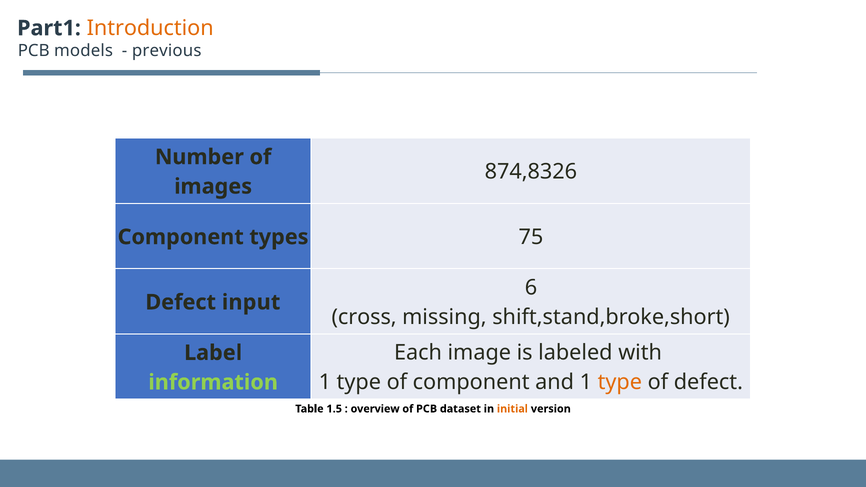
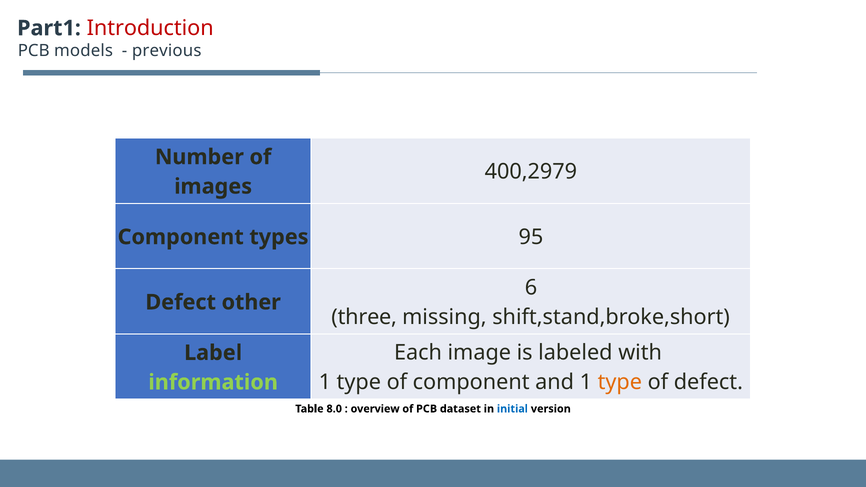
Introduction colour: orange -> red
874,8326: 874,8326 -> 400,2979
75: 75 -> 95
input: input -> other
cross: cross -> three
1.5: 1.5 -> 8.0
initial colour: orange -> blue
